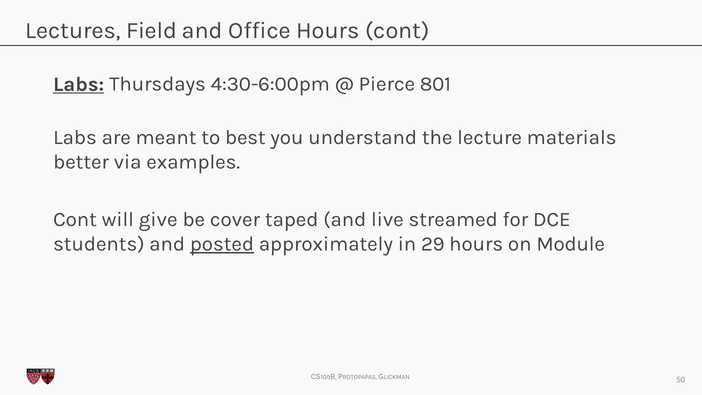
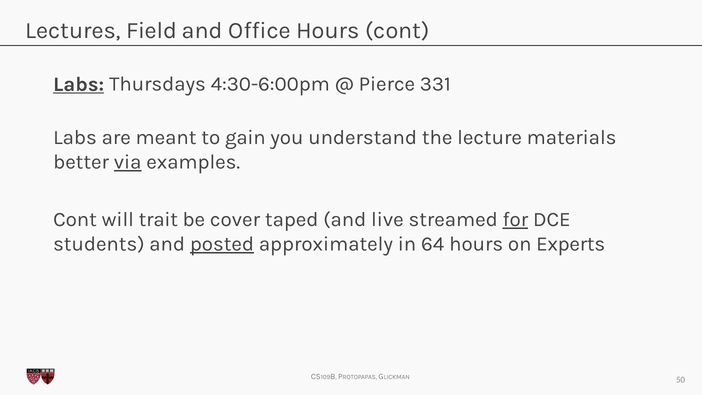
801: 801 -> 331
best: best -> gain
via underline: none -> present
give: give -> trait
for underline: none -> present
29: 29 -> 64
Module: Module -> Experts
